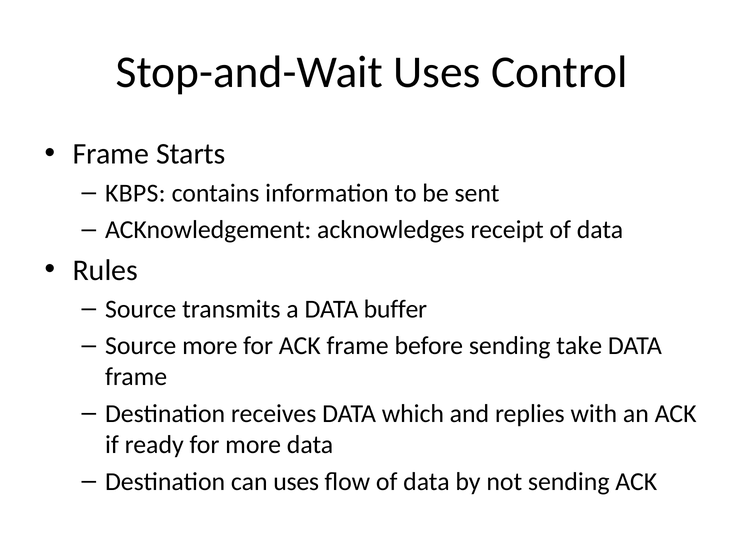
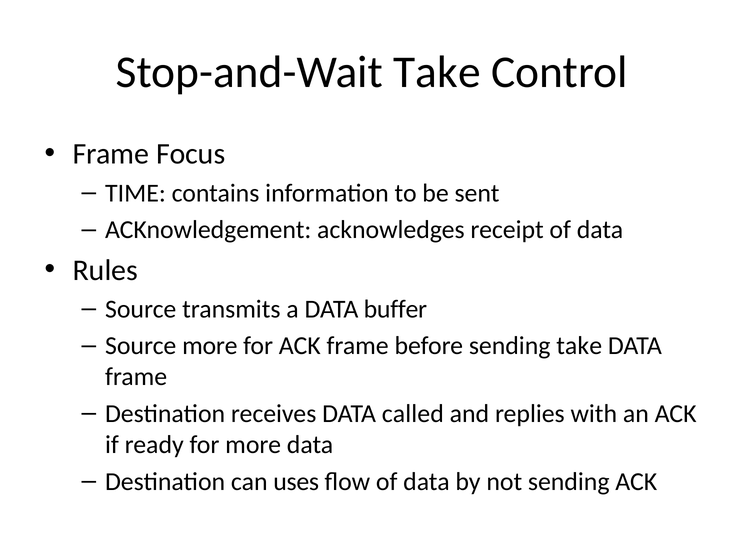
Stop-and-Wait Uses: Uses -> Take
Starts: Starts -> Focus
KBPS: KBPS -> TIME
which: which -> called
